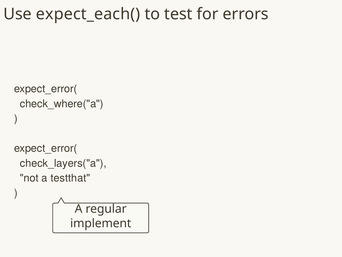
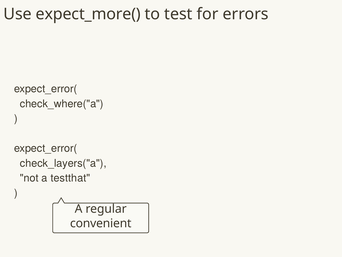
expect_each(: expect_each( -> expect_more(
implement: implement -> convenient
